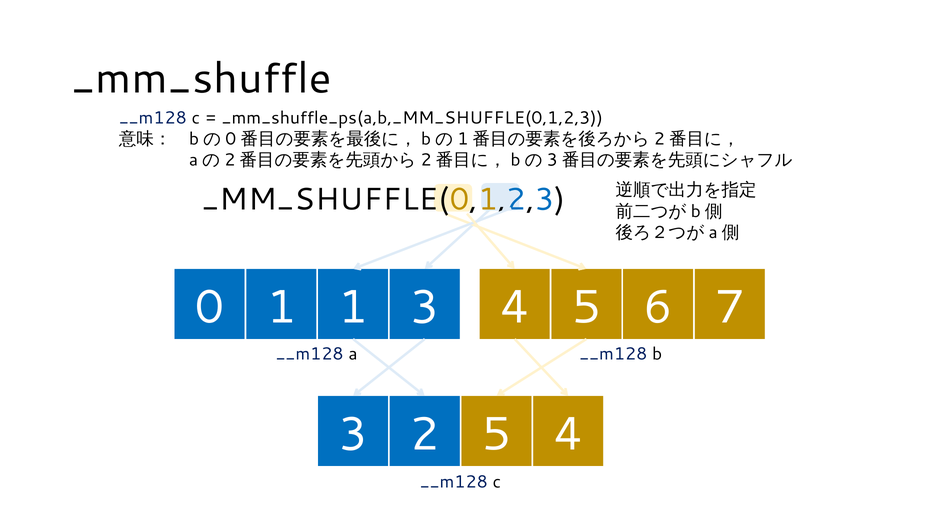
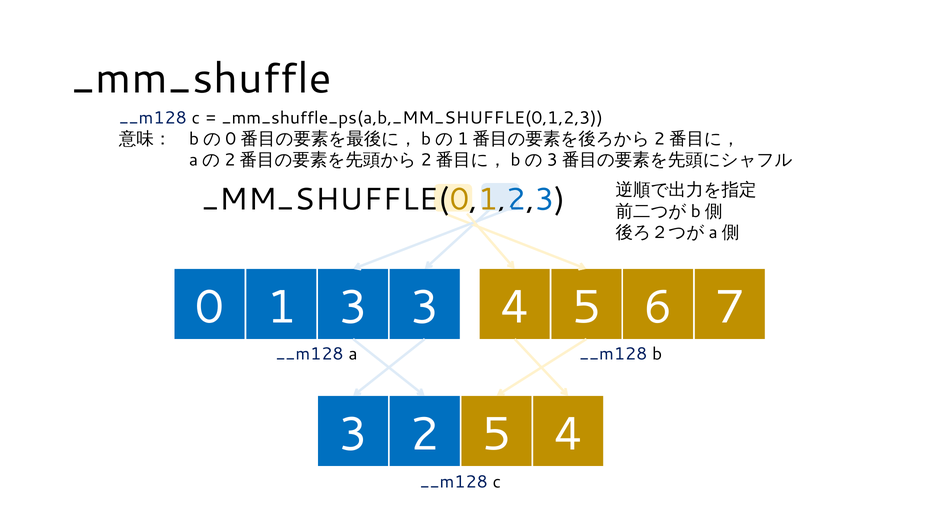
1 1: 1 -> 3
